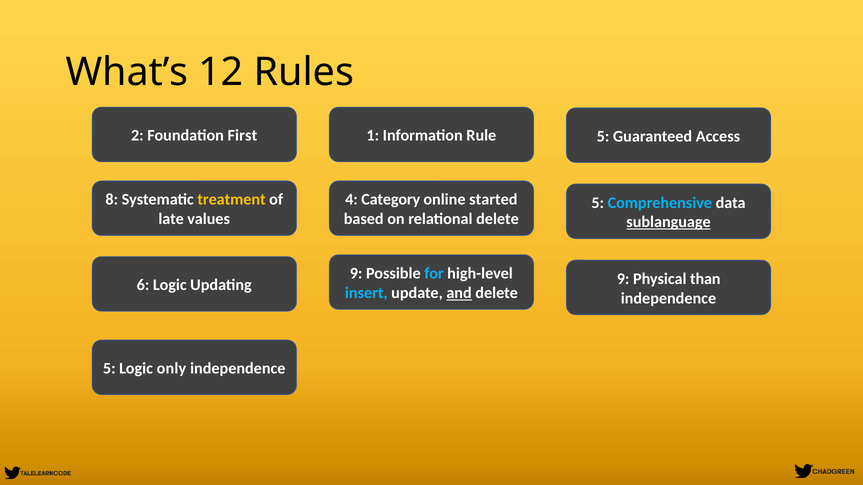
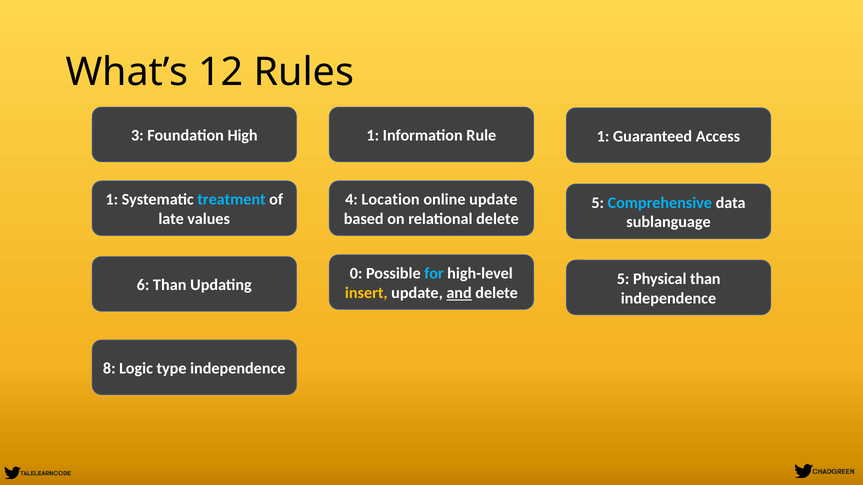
2: 2 -> 3
First: First -> High
Rule 5: 5 -> 1
8 at (112, 200): 8 -> 1
treatment colour: yellow -> light blue
Category: Category -> Location
online started: started -> update
sublanguage underline: present -> none
9 at (356, 274): 9 -> 0
9 at (623, 279): 9 -> 5
6 Logic: Logic -> Than
insert colour: light blue -> yellow
5 at (109, 369): 5 -> 8
only: only -> type
